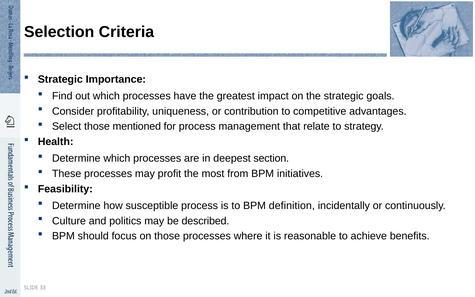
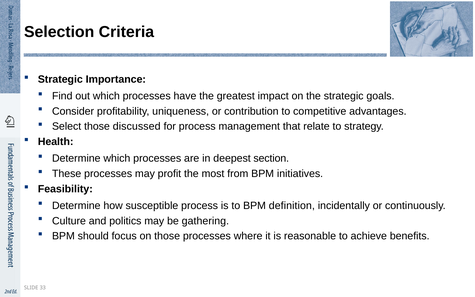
mentioned: mentioned -> discussed
described: described -> gathering
